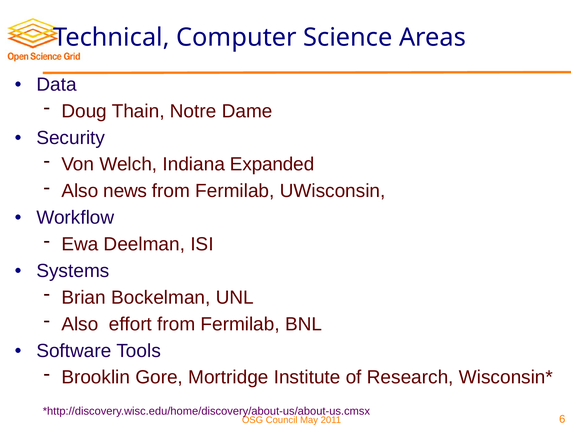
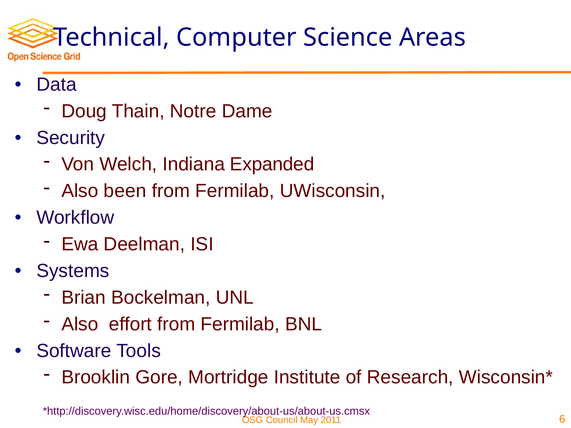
news: news -> been
